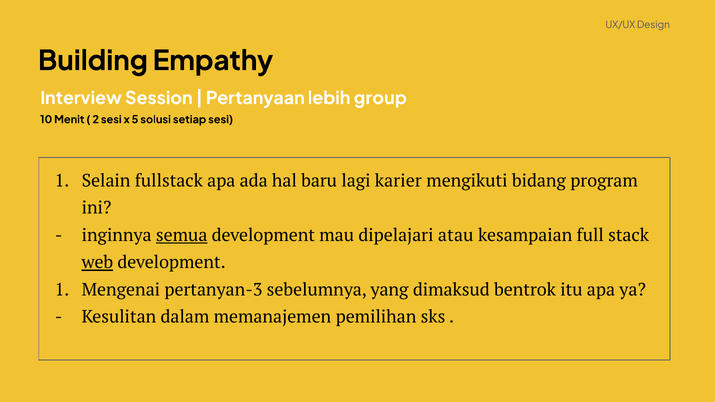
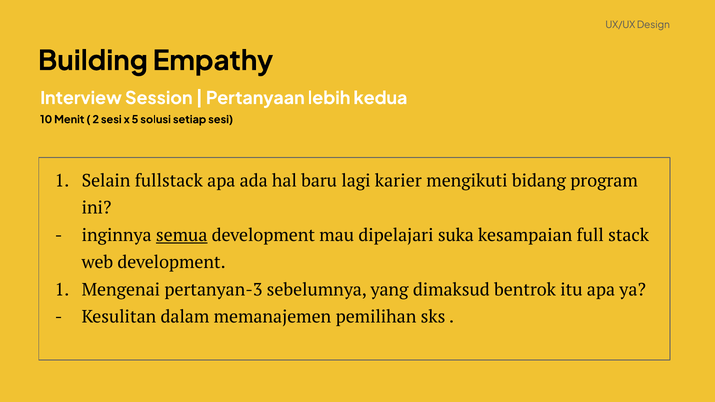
group: group -> kedua
atau: atau -> suka
web underline: present -> none
